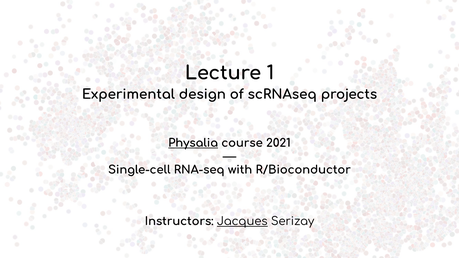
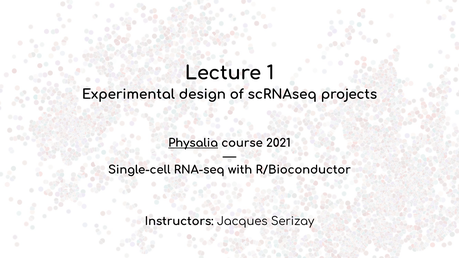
Jacques underline: present -> none
